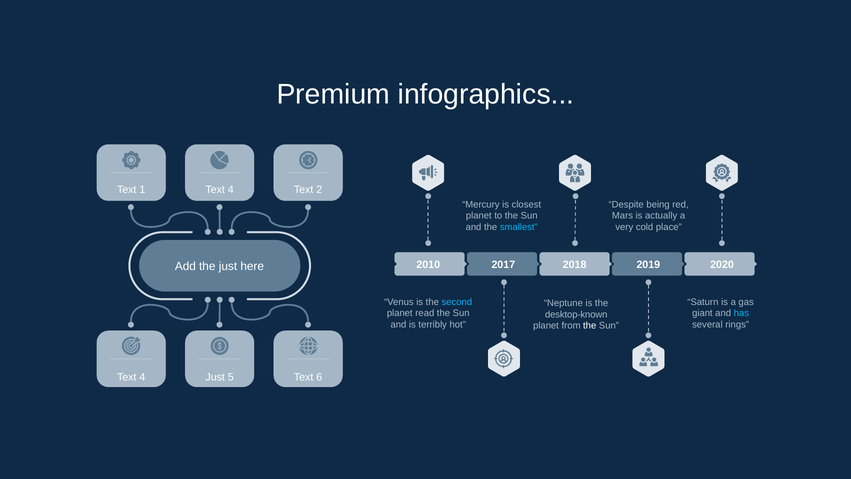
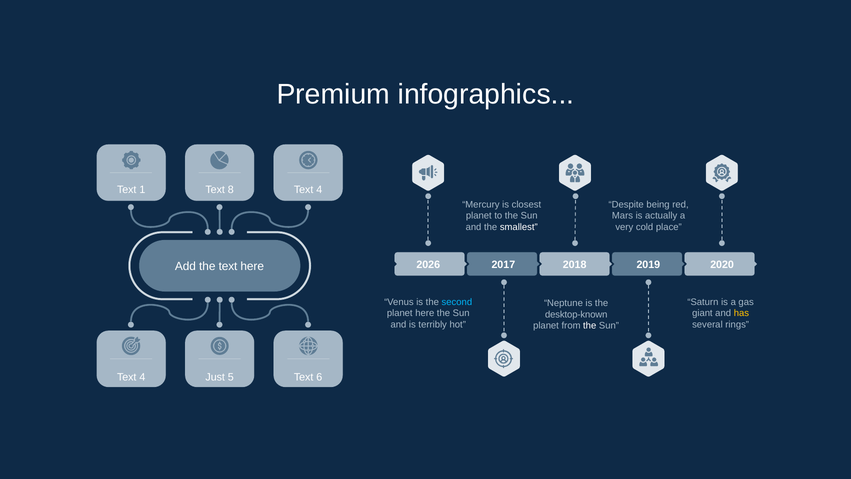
1 Text 4: 4 -> 8
2 at (319, 189): 2 -> 4
smallest colour: light blue -> white
2010: 2010 -> 2026
the just: just -> text
planet read: read -> here
has colour: light blue -> yellow
